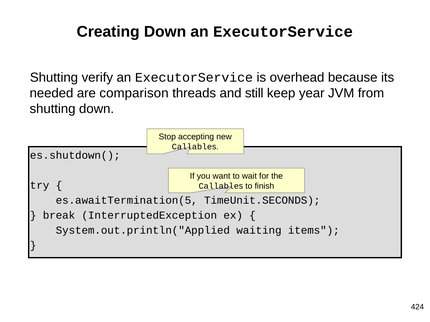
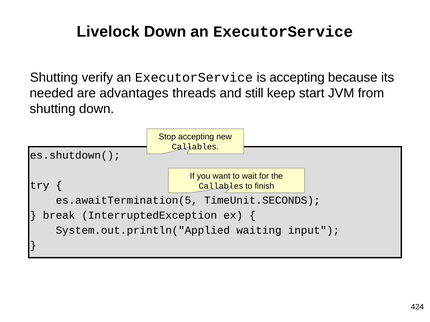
Creating: Creating -> Livelock
is overhead: overhead -> accepting
comparison: comparison -> advantages
year: year -> start
items: items -> input
